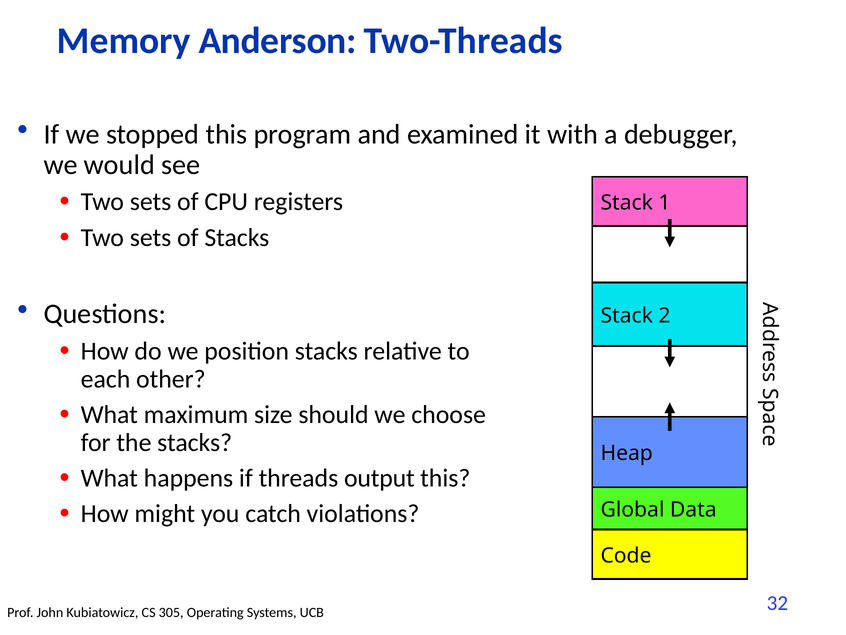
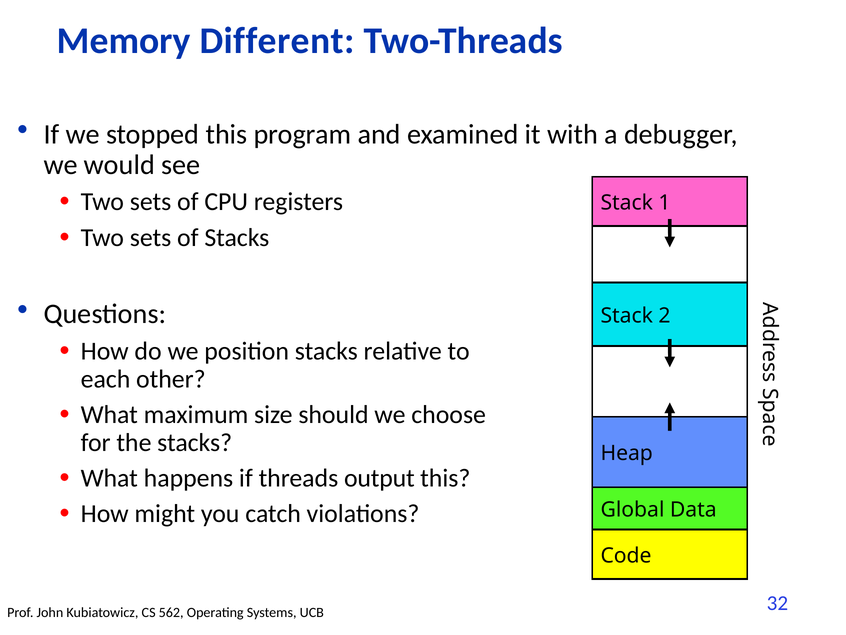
Anderson: Anderson -> Different
305: 305 -> 562
